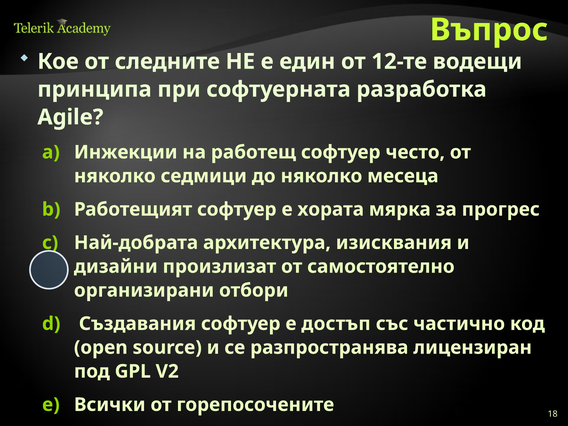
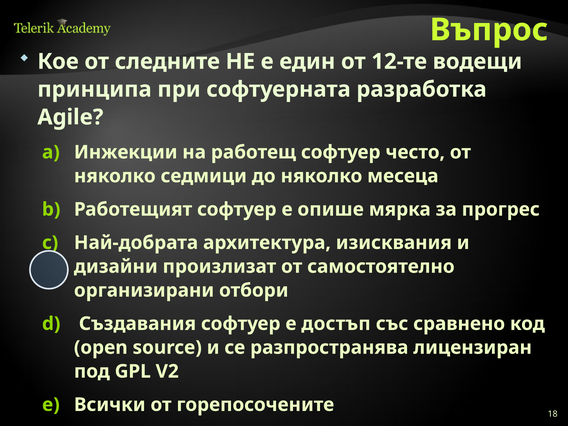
хората: хората -> опише
частично: частично -> сравнено
